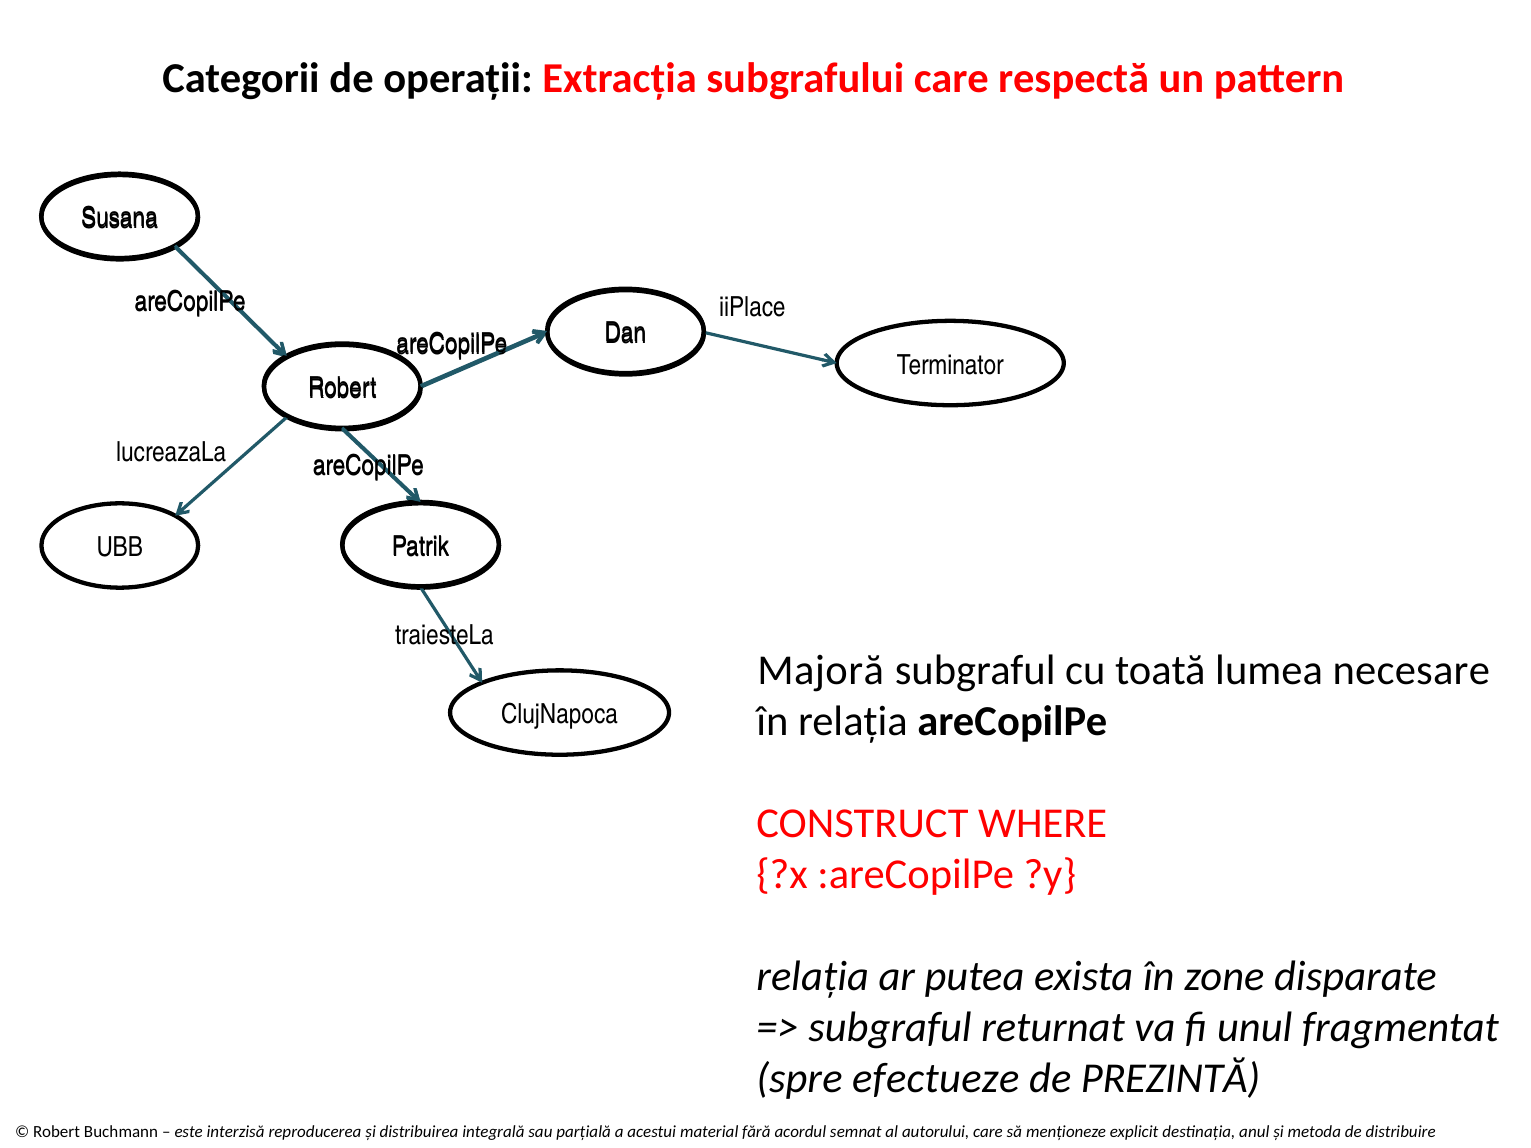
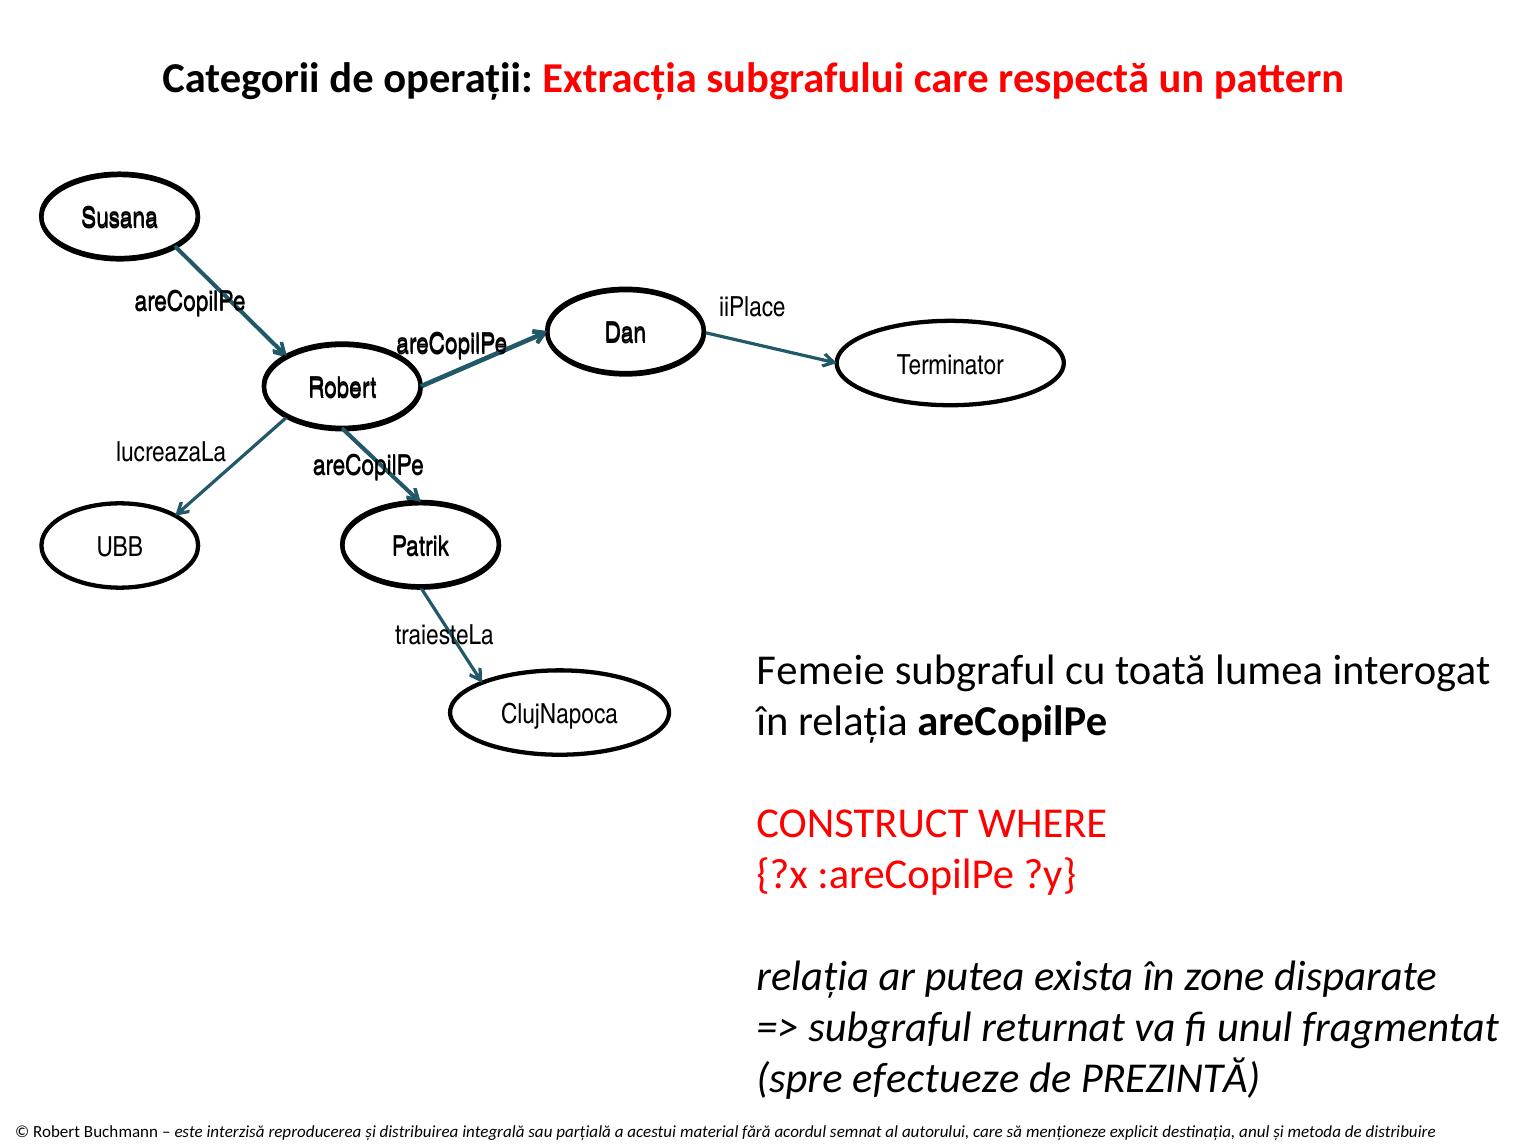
Majoră: Majoră -> Femeie
necesare: necesare -> interogat
